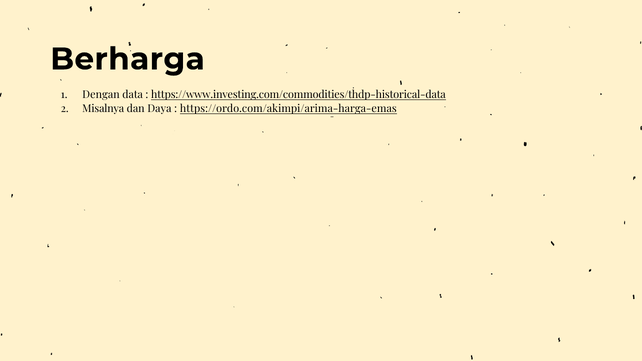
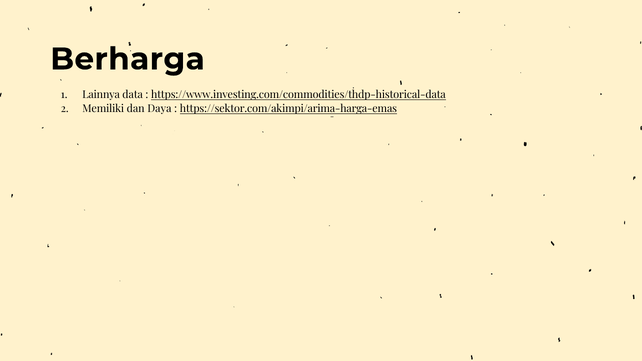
Dengan: Dengan -> Lainnya
Misalnya: Misalnya -> Memiliki
https://ordo.com/akimpi/arima-harga-emas: https://ordo.com/akimpi/arima-harga-emas -> https://sektor.com/akimpi/arima-harga-emas
